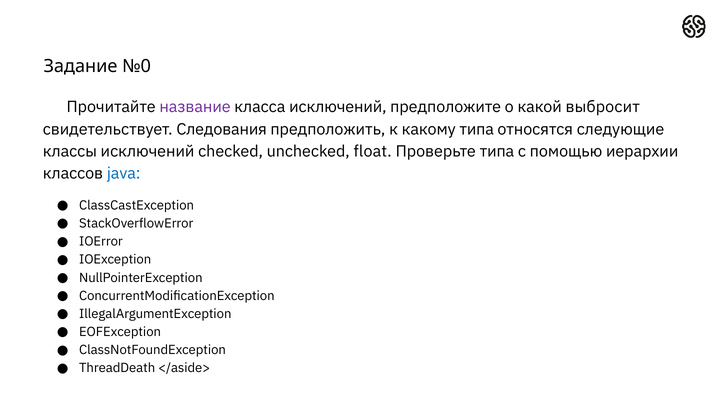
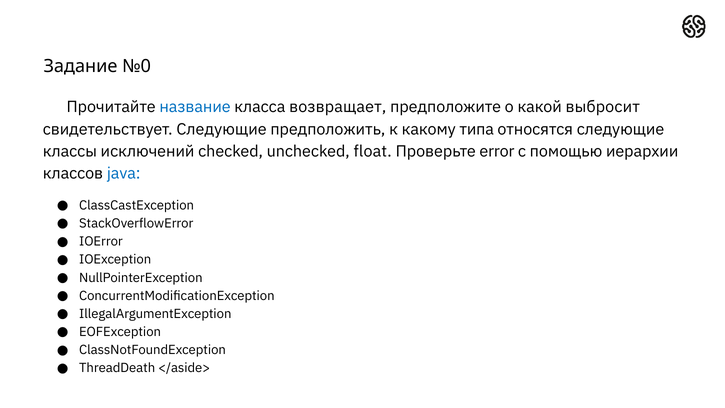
название colour: purple -> blue
класса исключений: исключений -> возвращает
свидетельствует Следования: Следования -> Следующие
Проверьте типа: типа -> error
